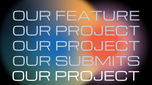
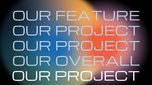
SUBMITS: SUBMITS -> OVERALL
